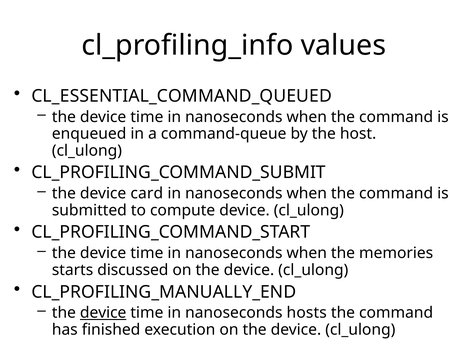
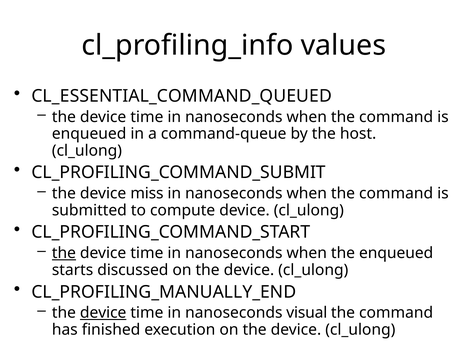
card: card -> miss
the at (64, 253) underline: none -> present
the memories: memories -> enqueued
hosts: hosts -> visual
